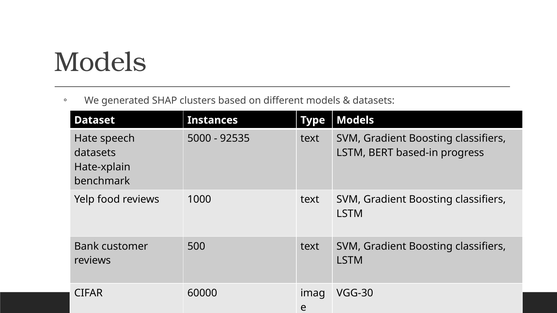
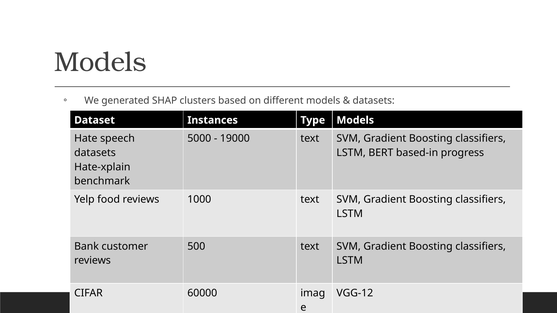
92535: 92535 -> 19000
VGG-30: VGG-30 -> VGG-12
